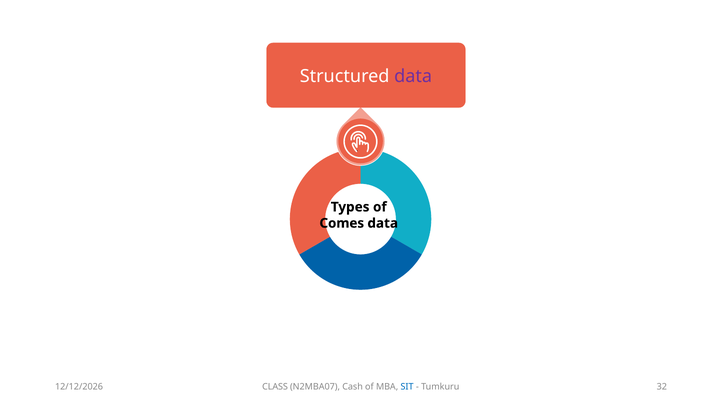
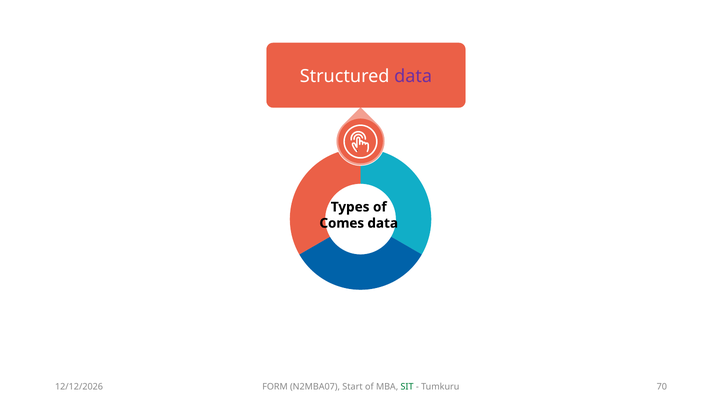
CLASS: CLASS -> FORM
Cash: Cash -> Start
SIT colour: blue -> green
32: 32 -> 70
